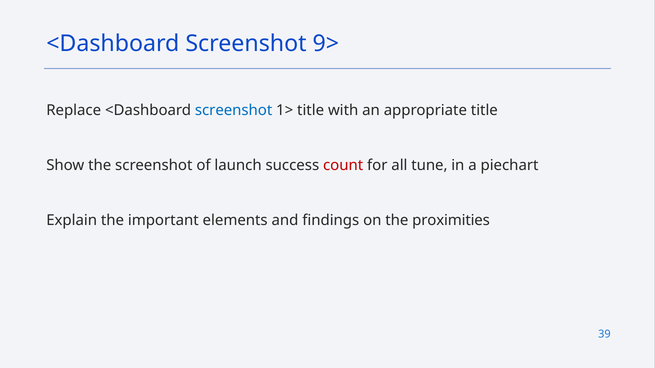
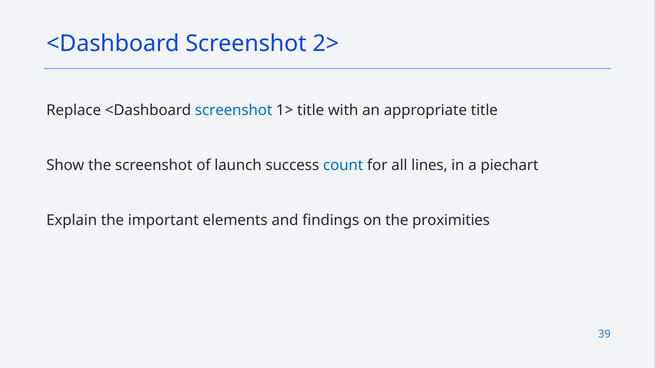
9>: 9> -> 2>
count colour: red -> blue
tune: tune -> lines
